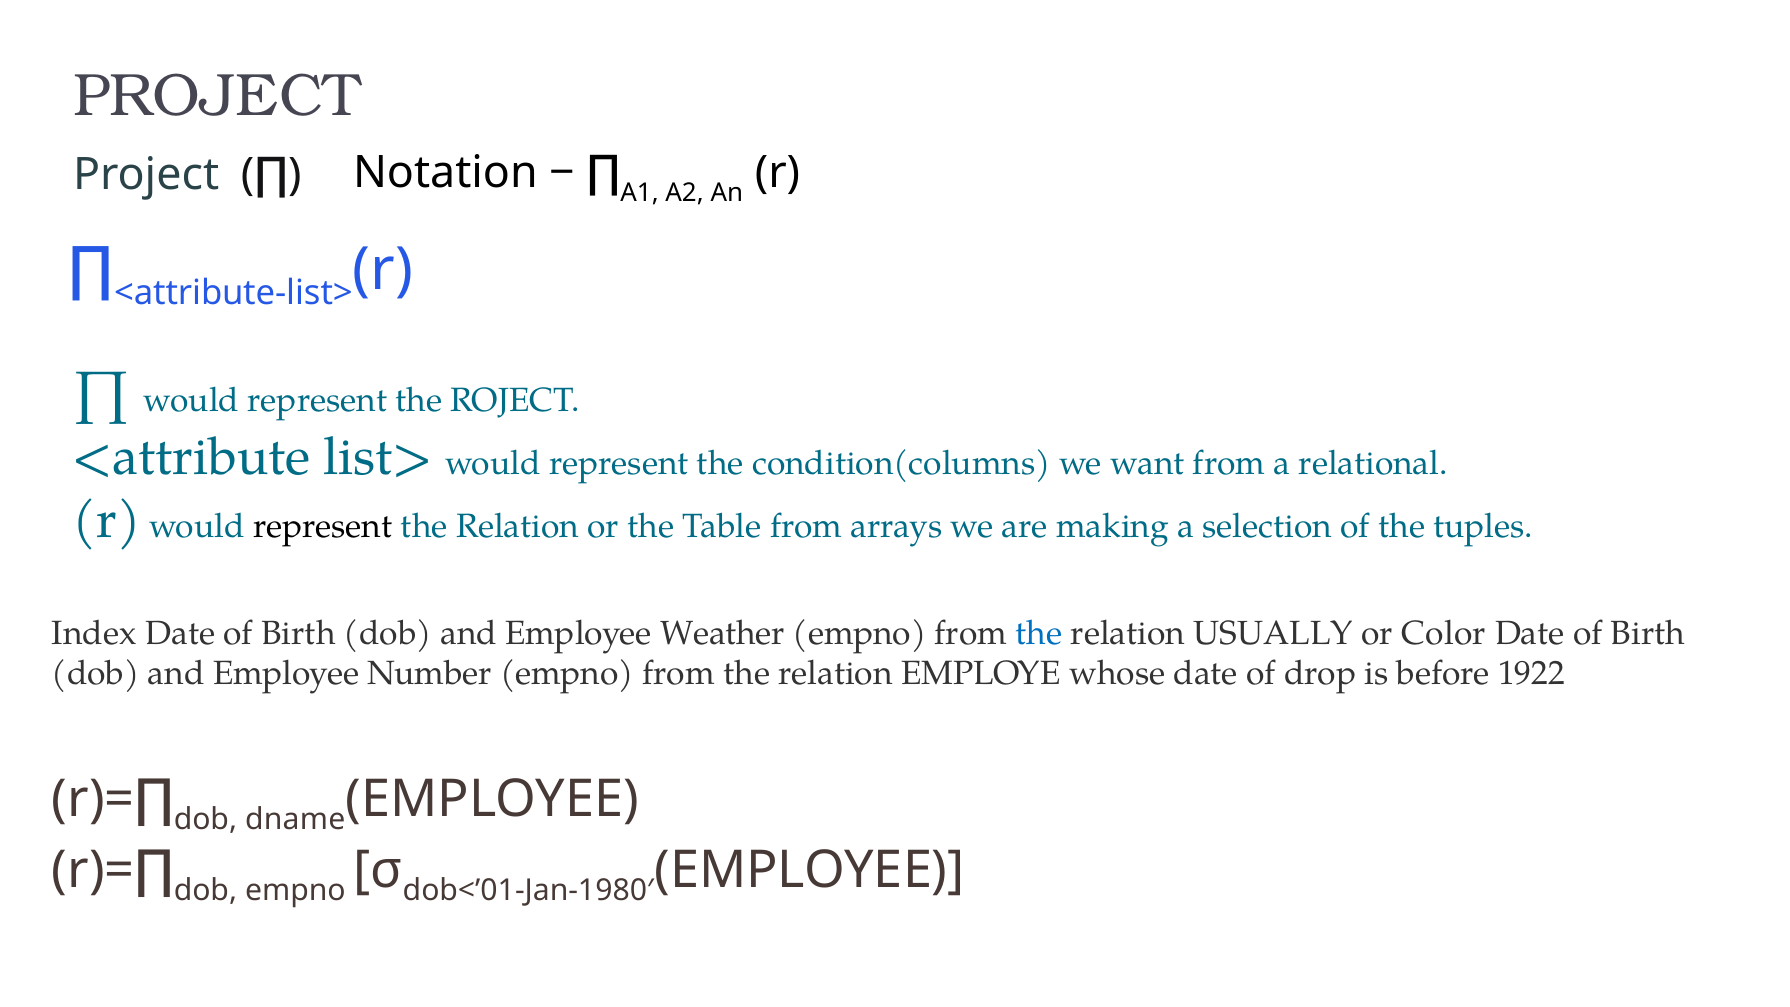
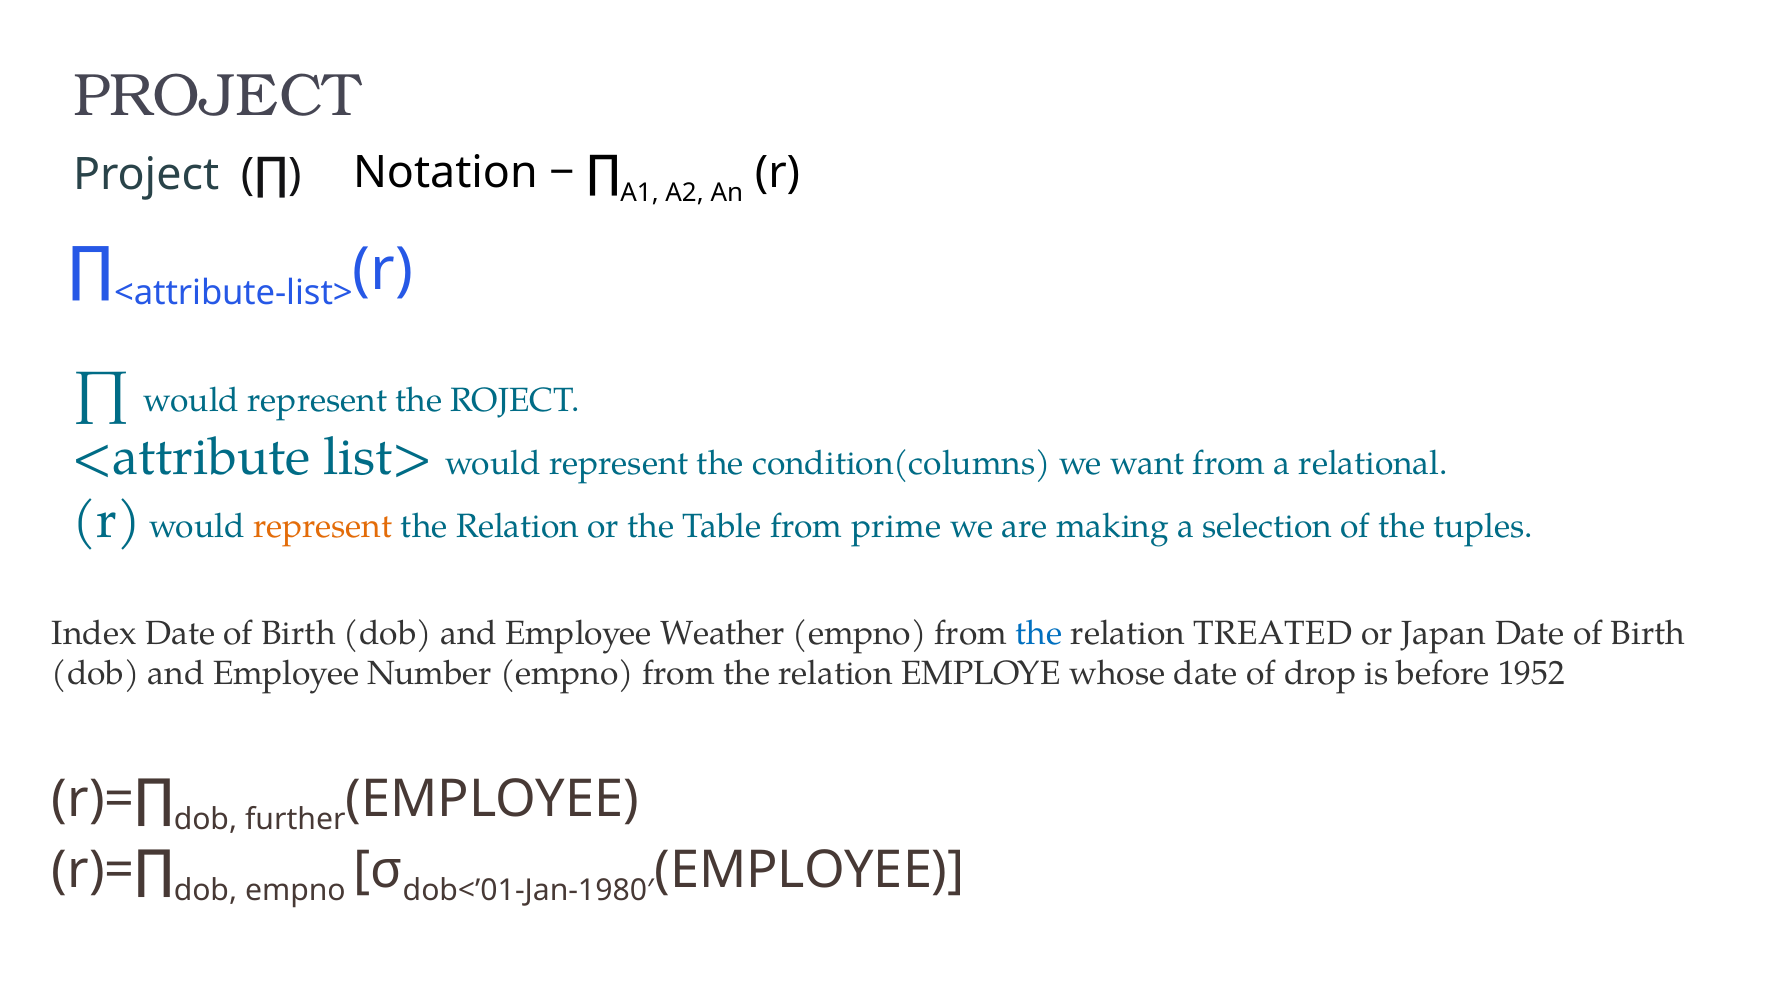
represent at (323, 526) colour: black -> orange
arrays: arrays -> prime
USUALLY: USUALLY -> TREATED
Color: Color -> Japan
1922: 1922 -> 1952
dname: dname -> further
